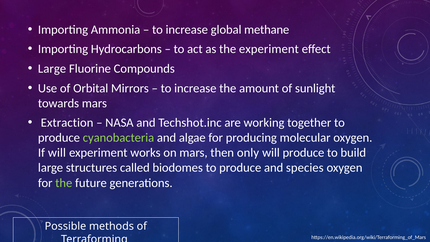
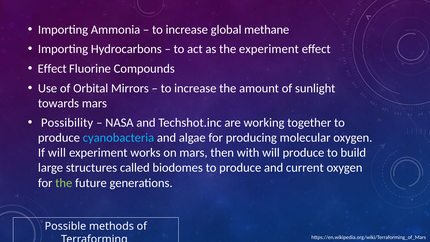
Large at (52, 69): Large -> Effect
Extraction: Extraction -> Possibility
cyanobacteria colour: light green -> light blue
only: only -> with
species: species -> current
